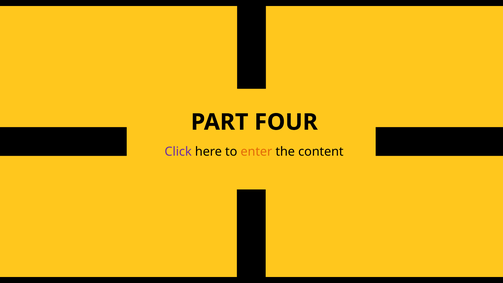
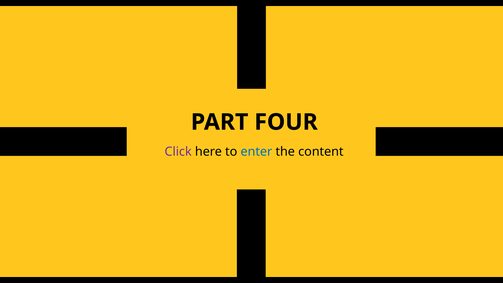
enter colour: orange -> blue
